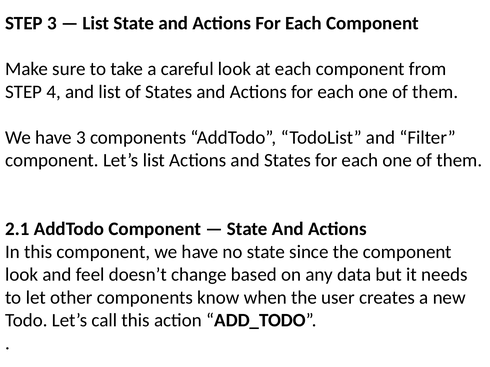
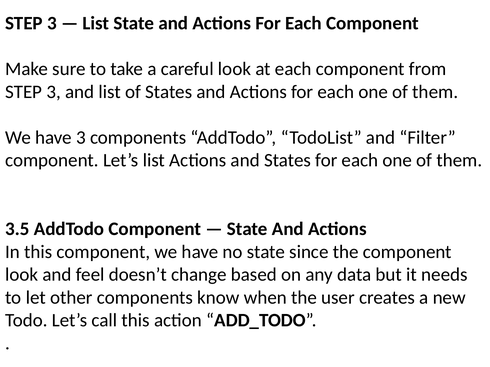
4 at (54, 92): 4 -> 3
2.1: 2.1 -> 3.5
